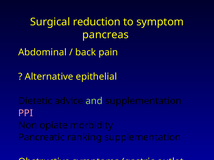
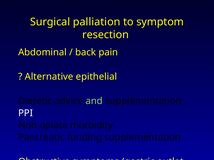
reduction: reduction -> palliation
pancreas: pancreas -> resection
PPI colour: pink -> white
ranking: ranking -> funding
